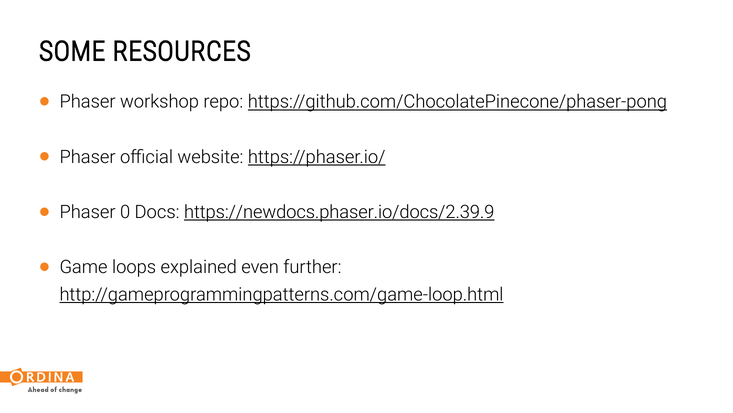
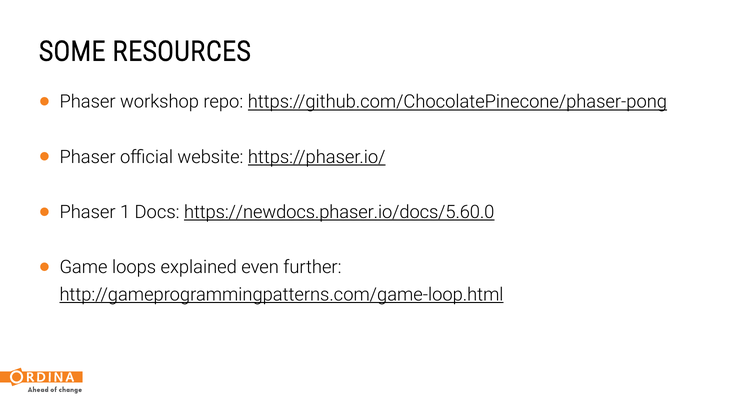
0: 0 -> 1
https://newdocs.phaser.io/docs/2.39.9: https://newdocs.phaser.io/docs/2.39.9 -> https://newdocs.phaser.io/docs/5.60.0
